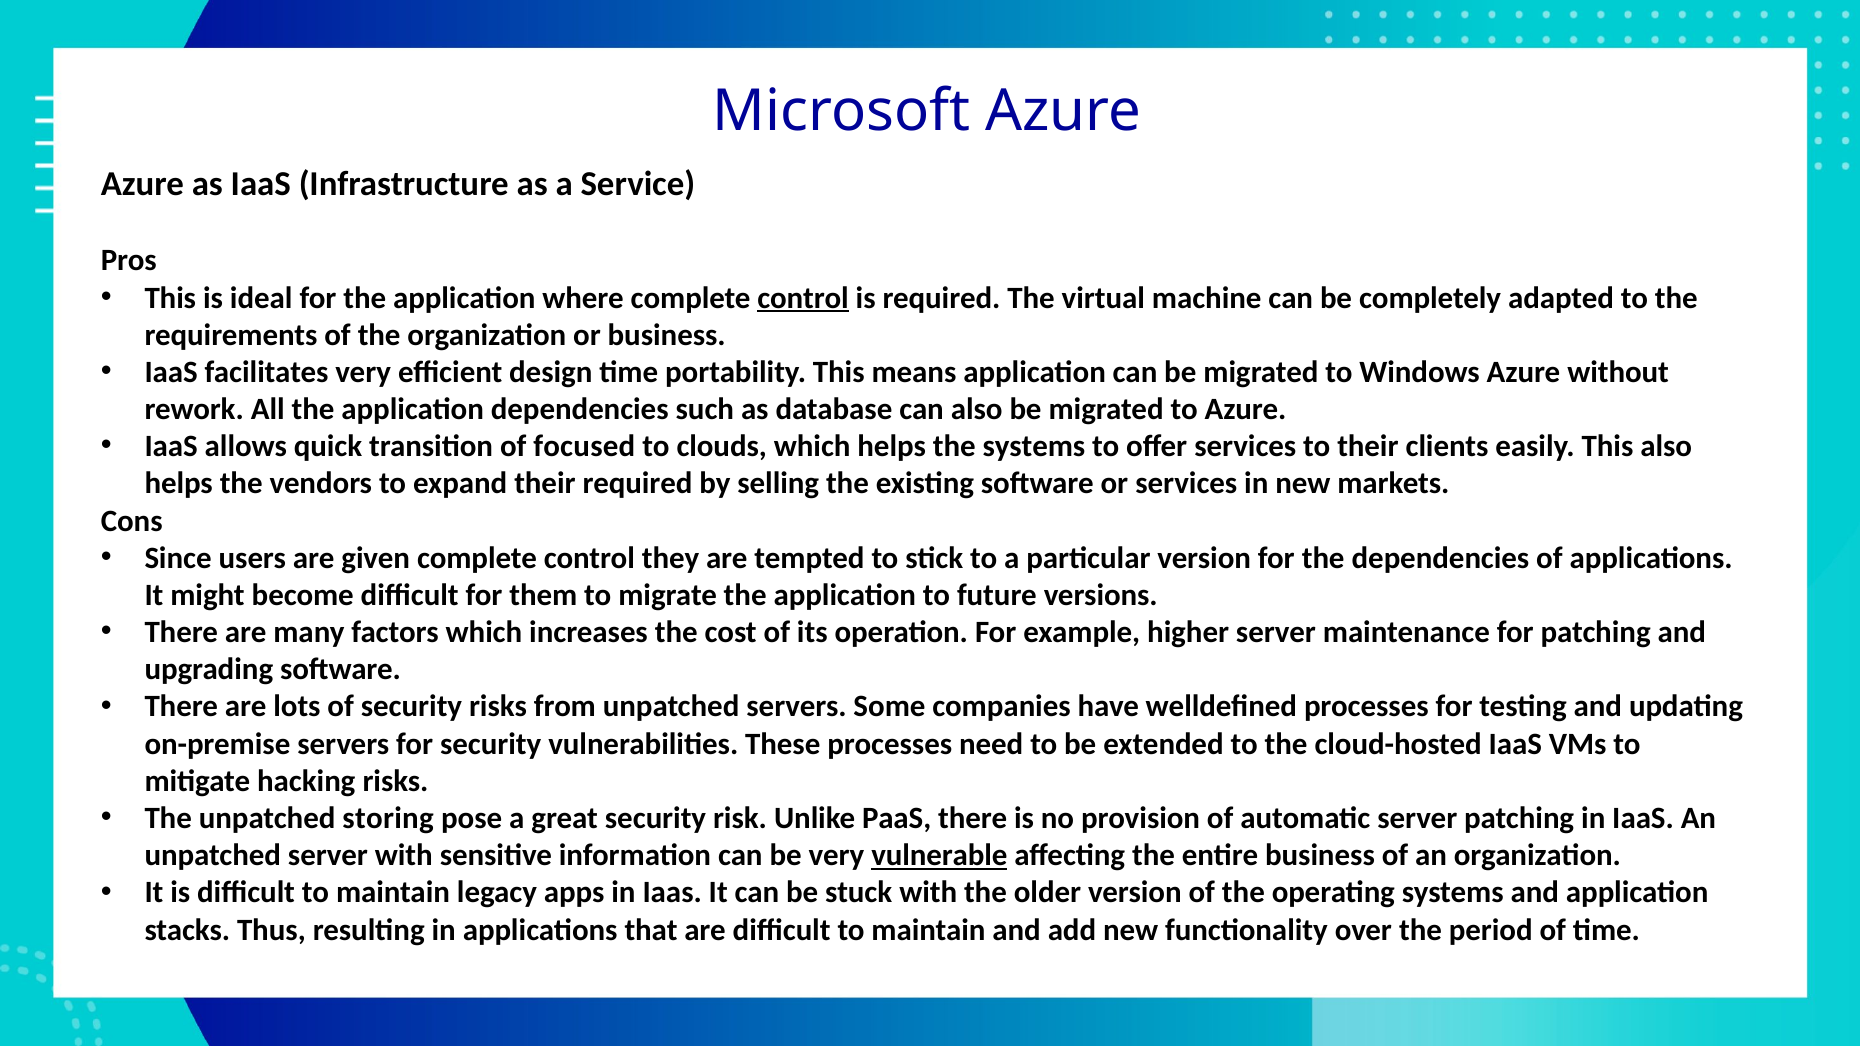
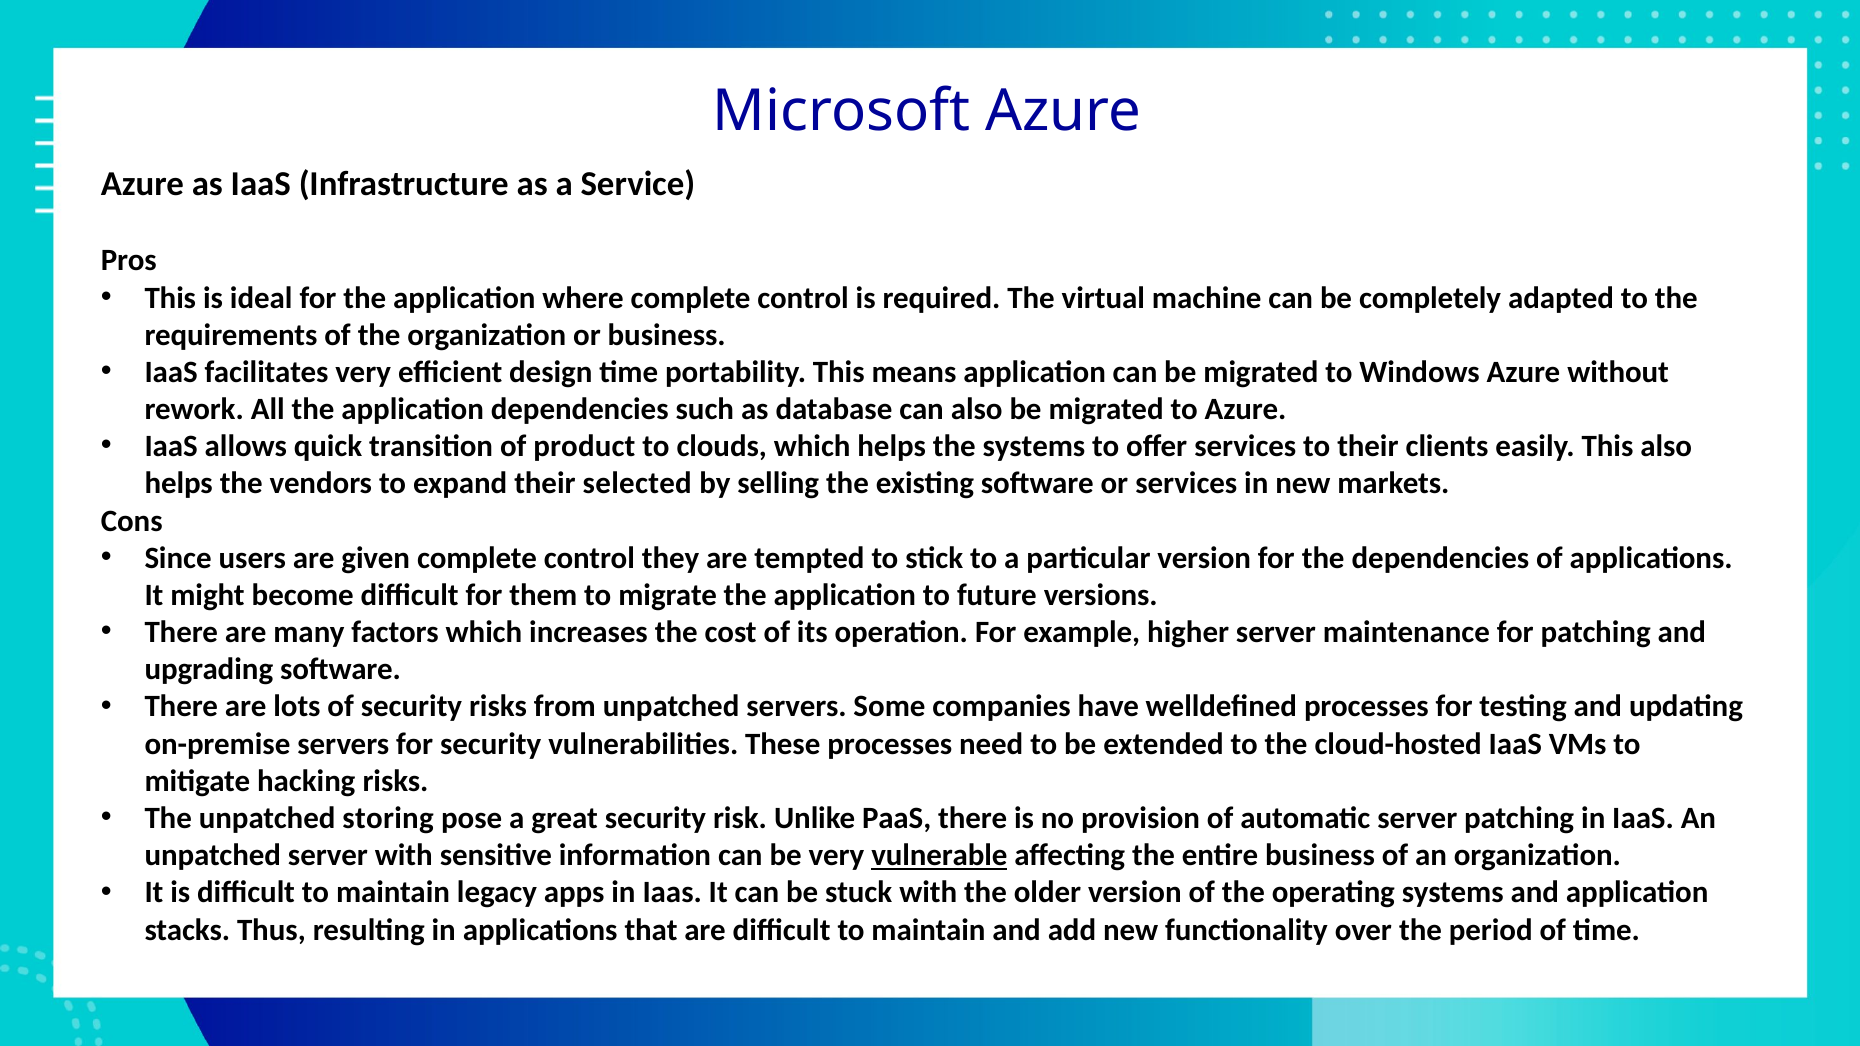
control at (803, 298) underline: present -> none
focused: focused -> product
their required: required -> selected
